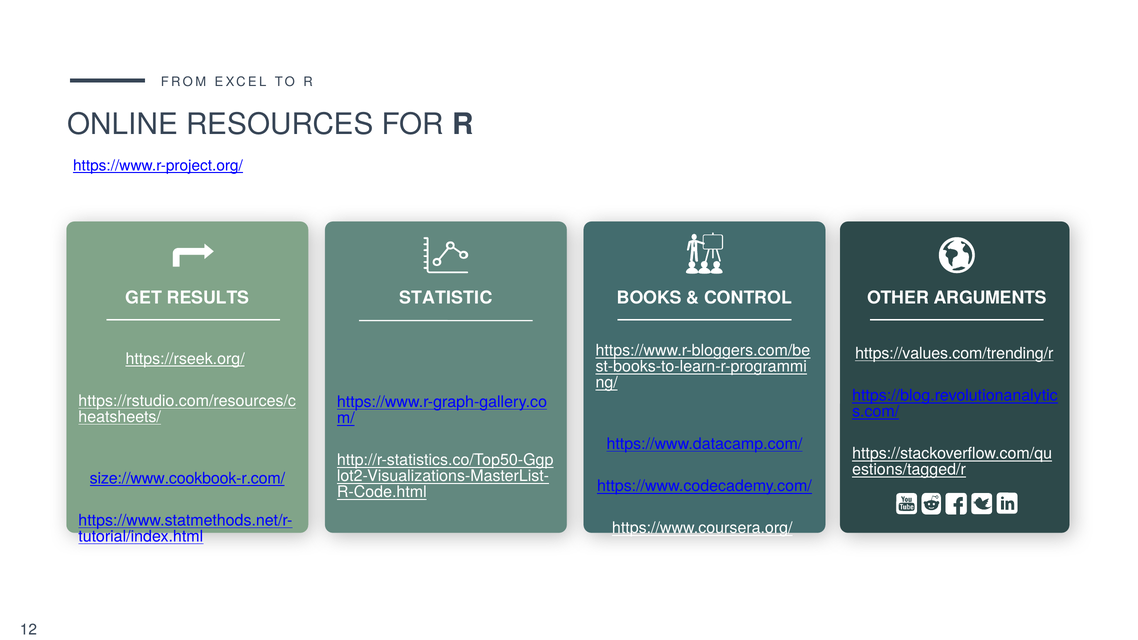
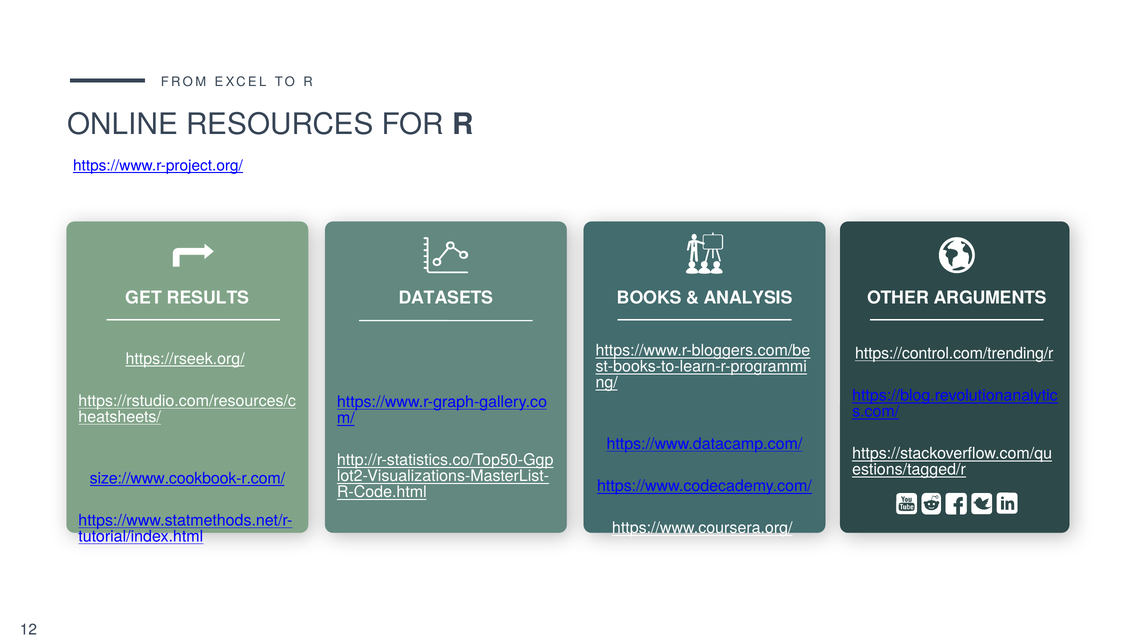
STATISTIC: STATISTIC -> DATASETS
CONTROL: CONTROL -> ANALYSIS
https://values.com/trending/r: https://values.com/trending/r -> https://control.com/trending/r
